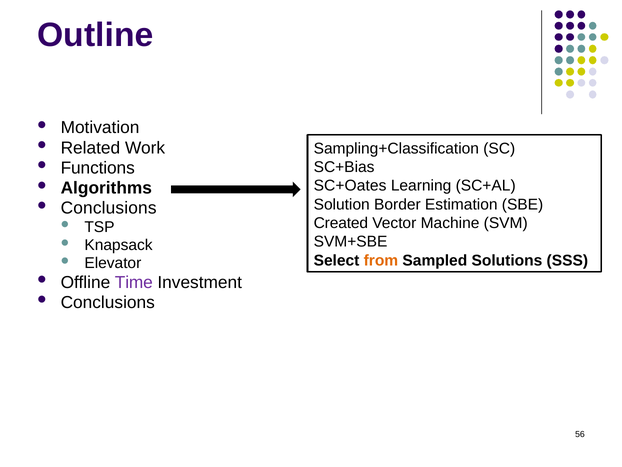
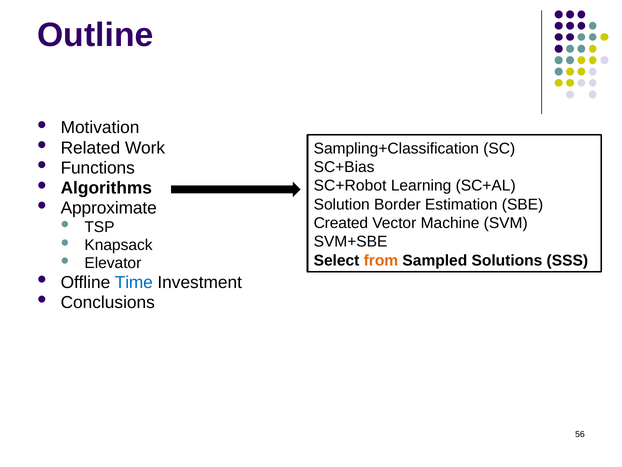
SC+Oates: SC+Oates -> SC+Robot
Conclusions at (109, 208): Conclusions -> Approximate
Time colour: purple -> blue
